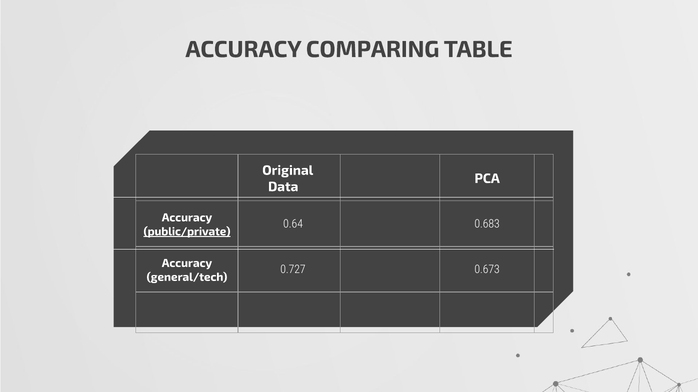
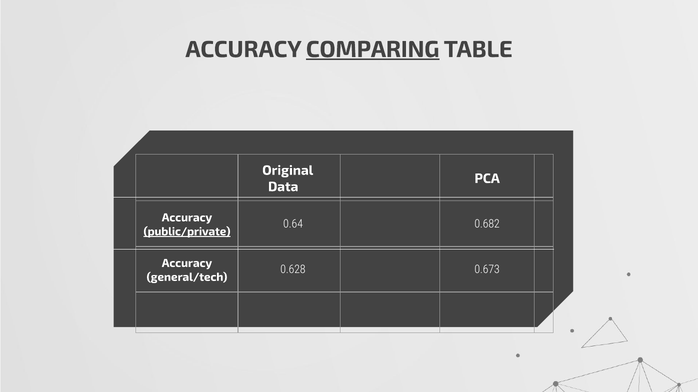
COMPARING underline: none -> present
0.683: 0.683 -> 0.682
0.727: 0.727 -> 0.628
